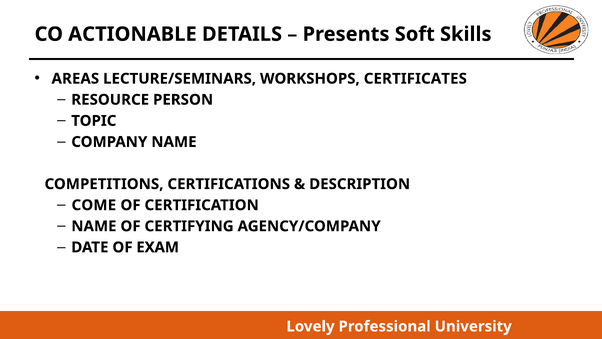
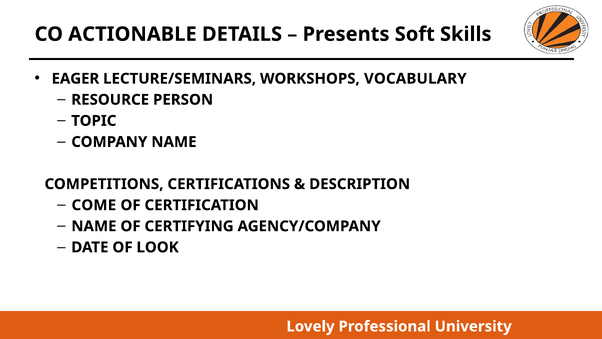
AREAS: AREAS -> EAGER
CERTIFICATES: CERTIFICATES -> VOCABULARY
EXAM: EXAM -> LOOK
